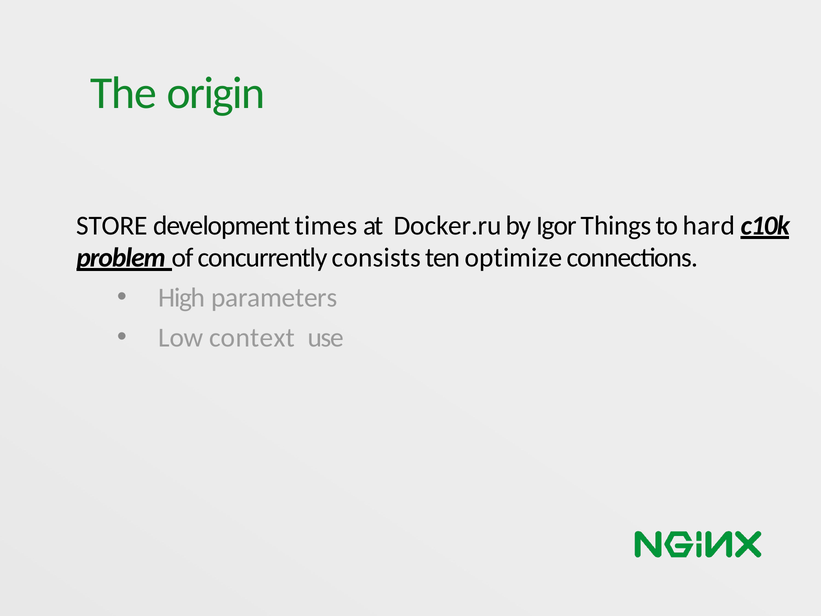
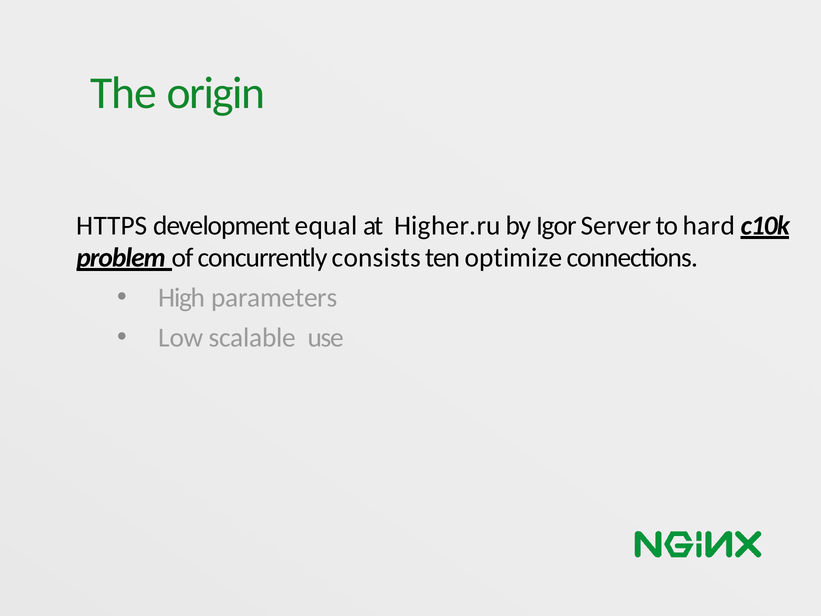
STORE: STORE -> HTTPS
times: times -> equal
Docker.ru: Docker.ru -> Higher.ru
Things: Things -> Server
context: context -> scalable
